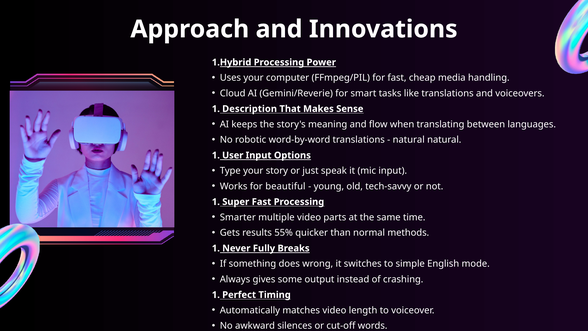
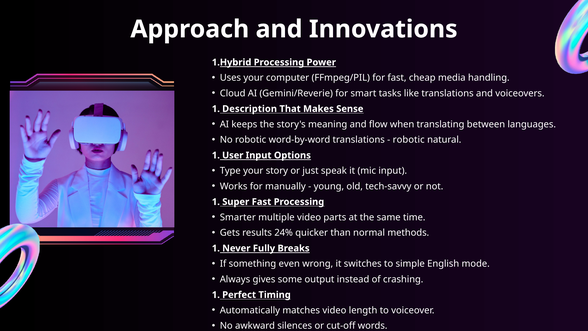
natural at (409, 140): natural -> robotic
beautiful: beautiful -> manually
55%: 55% -> 24%
does: does -> even
